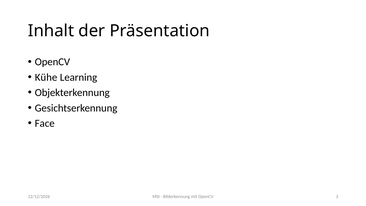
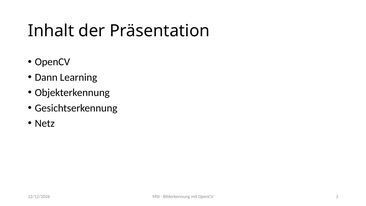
Kühe: Kühe -> Dann
Face: Face -> Netz
